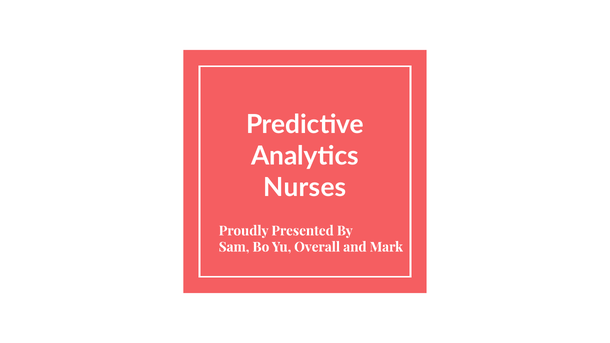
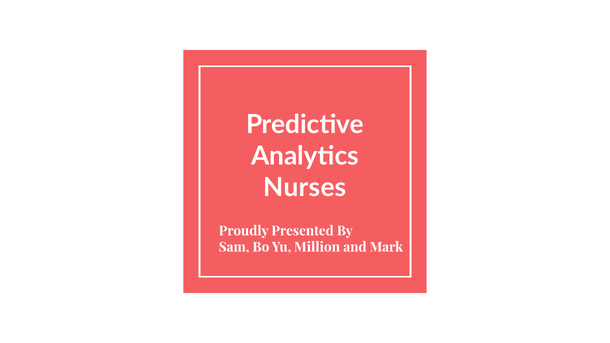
Overall: Overall -> Million
